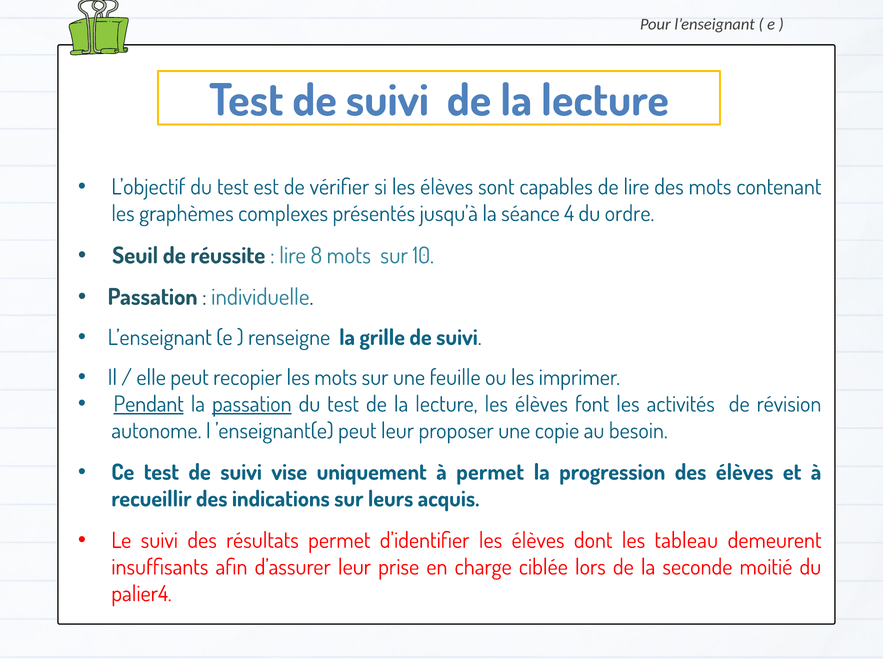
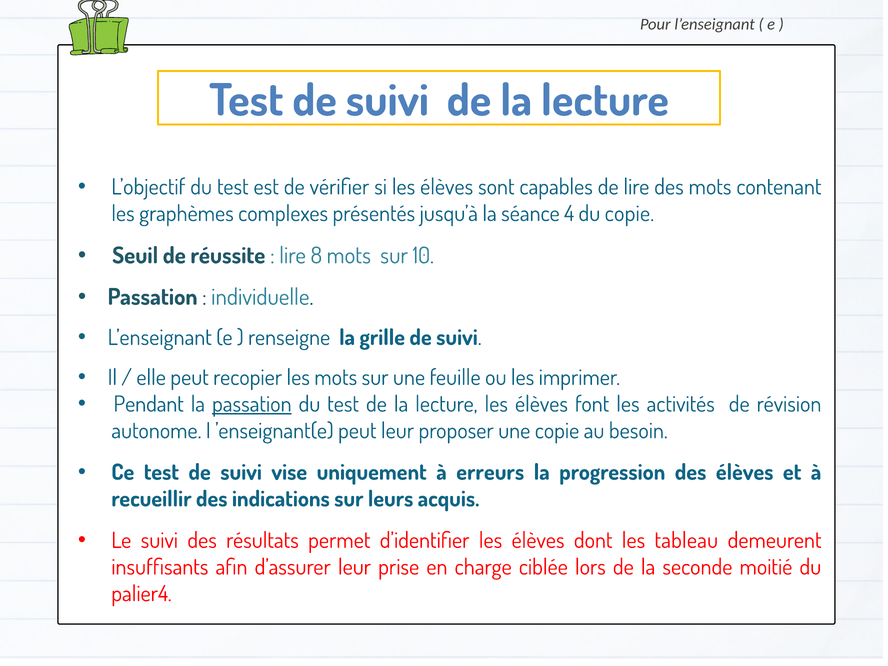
du ordre: ordre -> copie
Pendant underline: present -> none
à permet: permet -> erreurs
